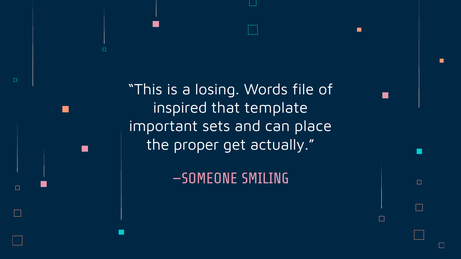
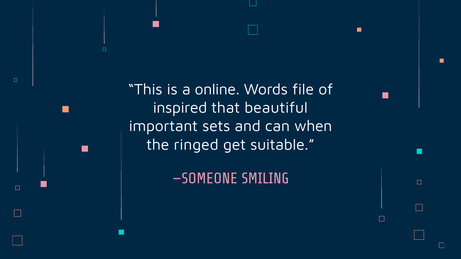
losing: losing -> online
template: template -> beautiful
place: place -> when
proper: proper -> ringed
actually: actually -> suitable
